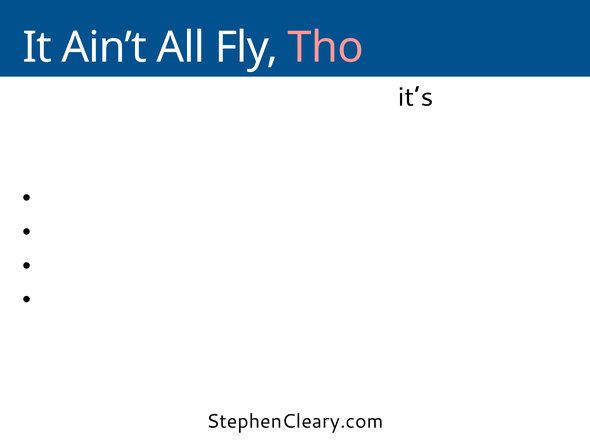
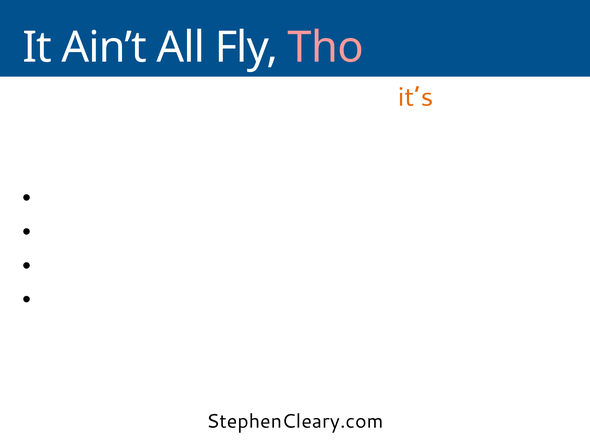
it’s colour: black -> orange
